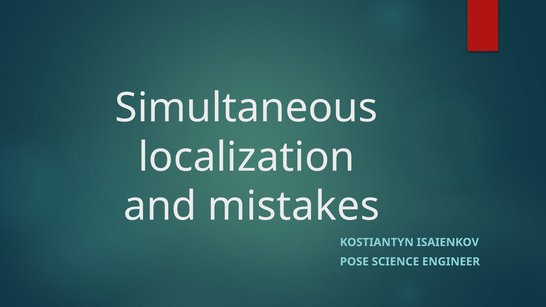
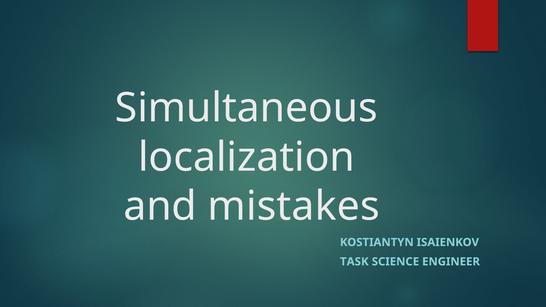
POSE: POSE -> TASK
